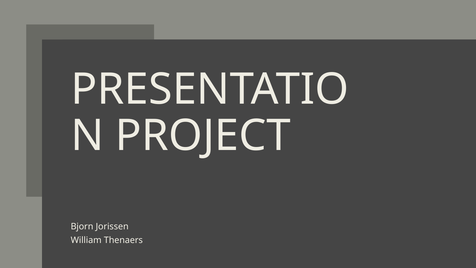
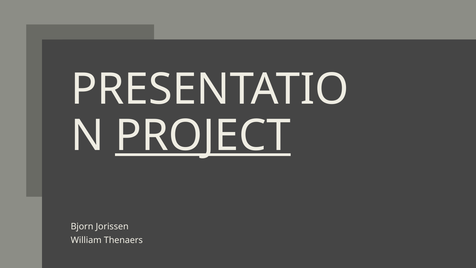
PROJECT underline: none -> present
